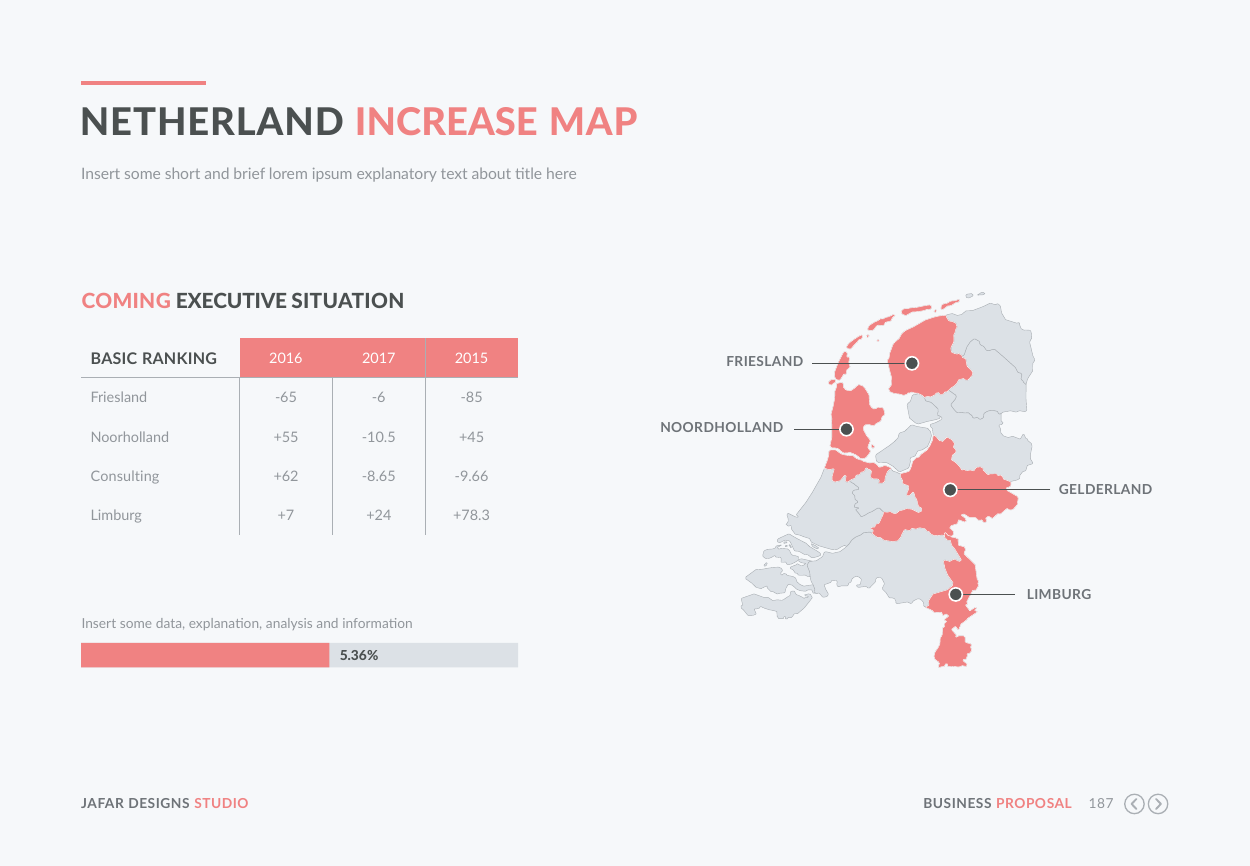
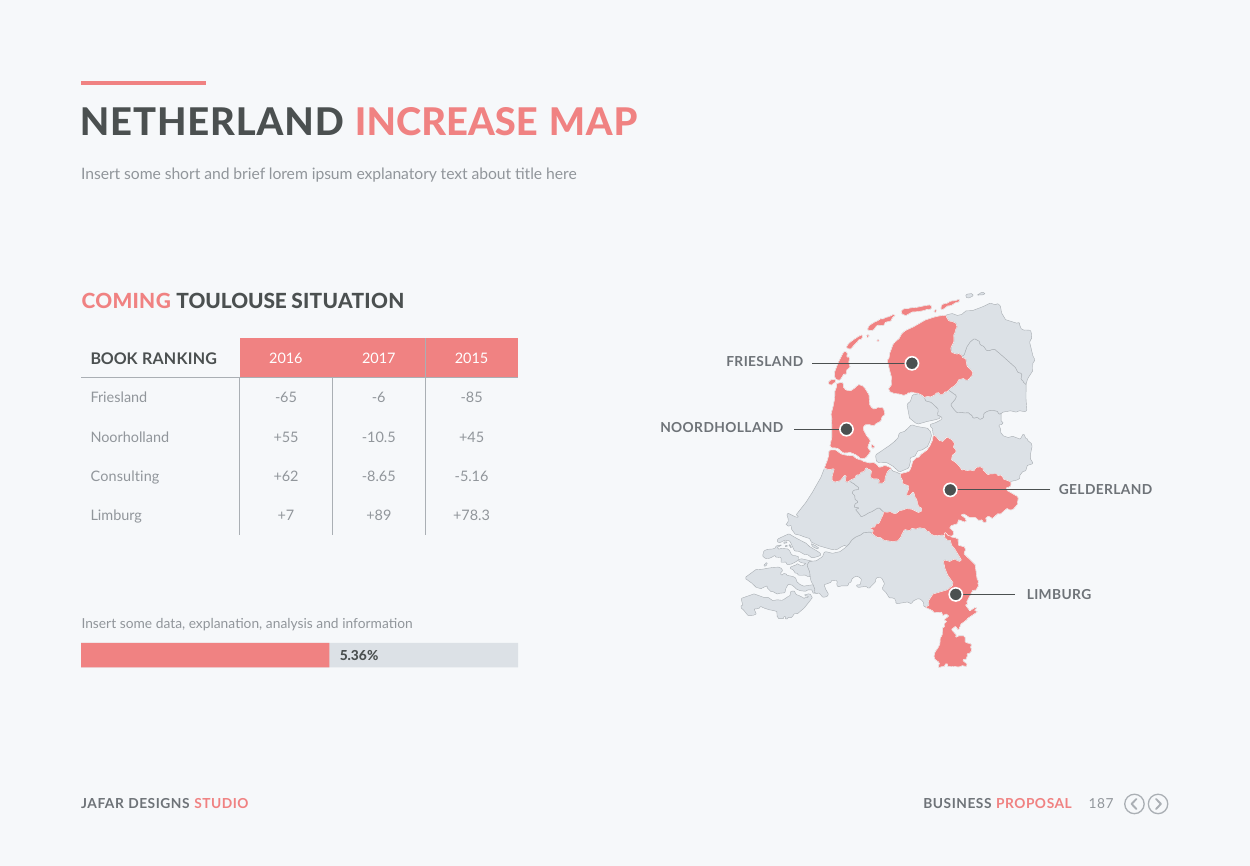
EXECUTIVE: EXECUTIVE -> TOULOUSE
BASIC: BASIC -> BOOK
-9.66: -9.66 -> -5.16
+24: +24 -> +89
